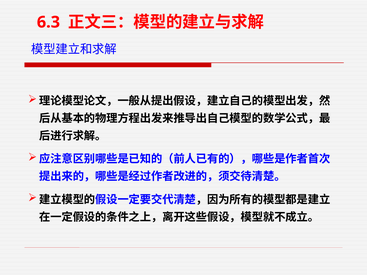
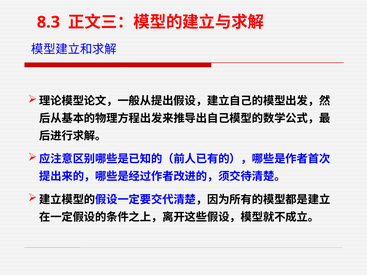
6.3: 6.3 -> 8.3
